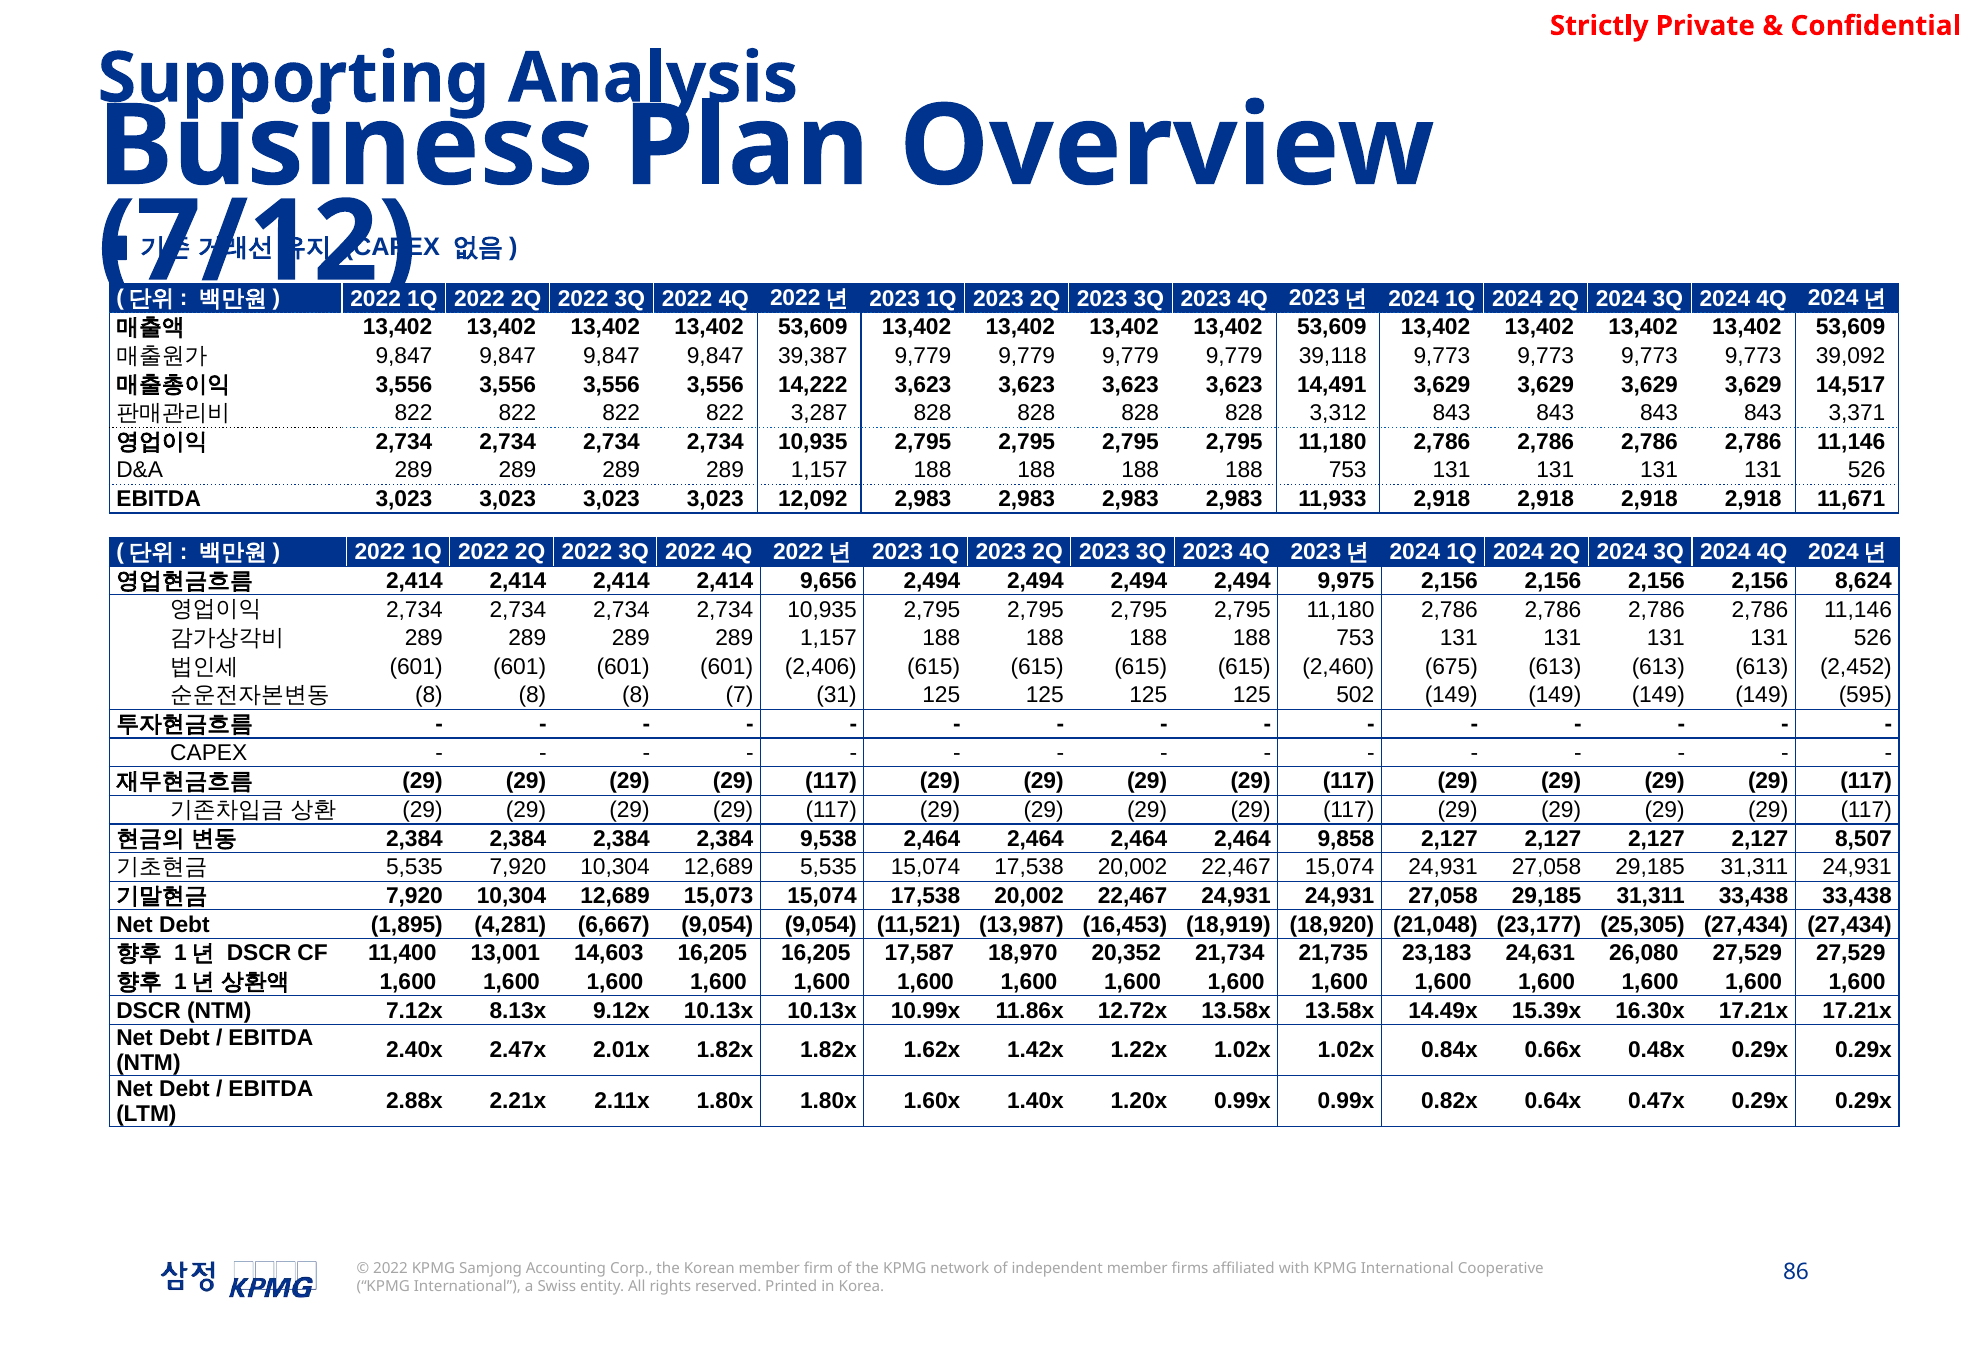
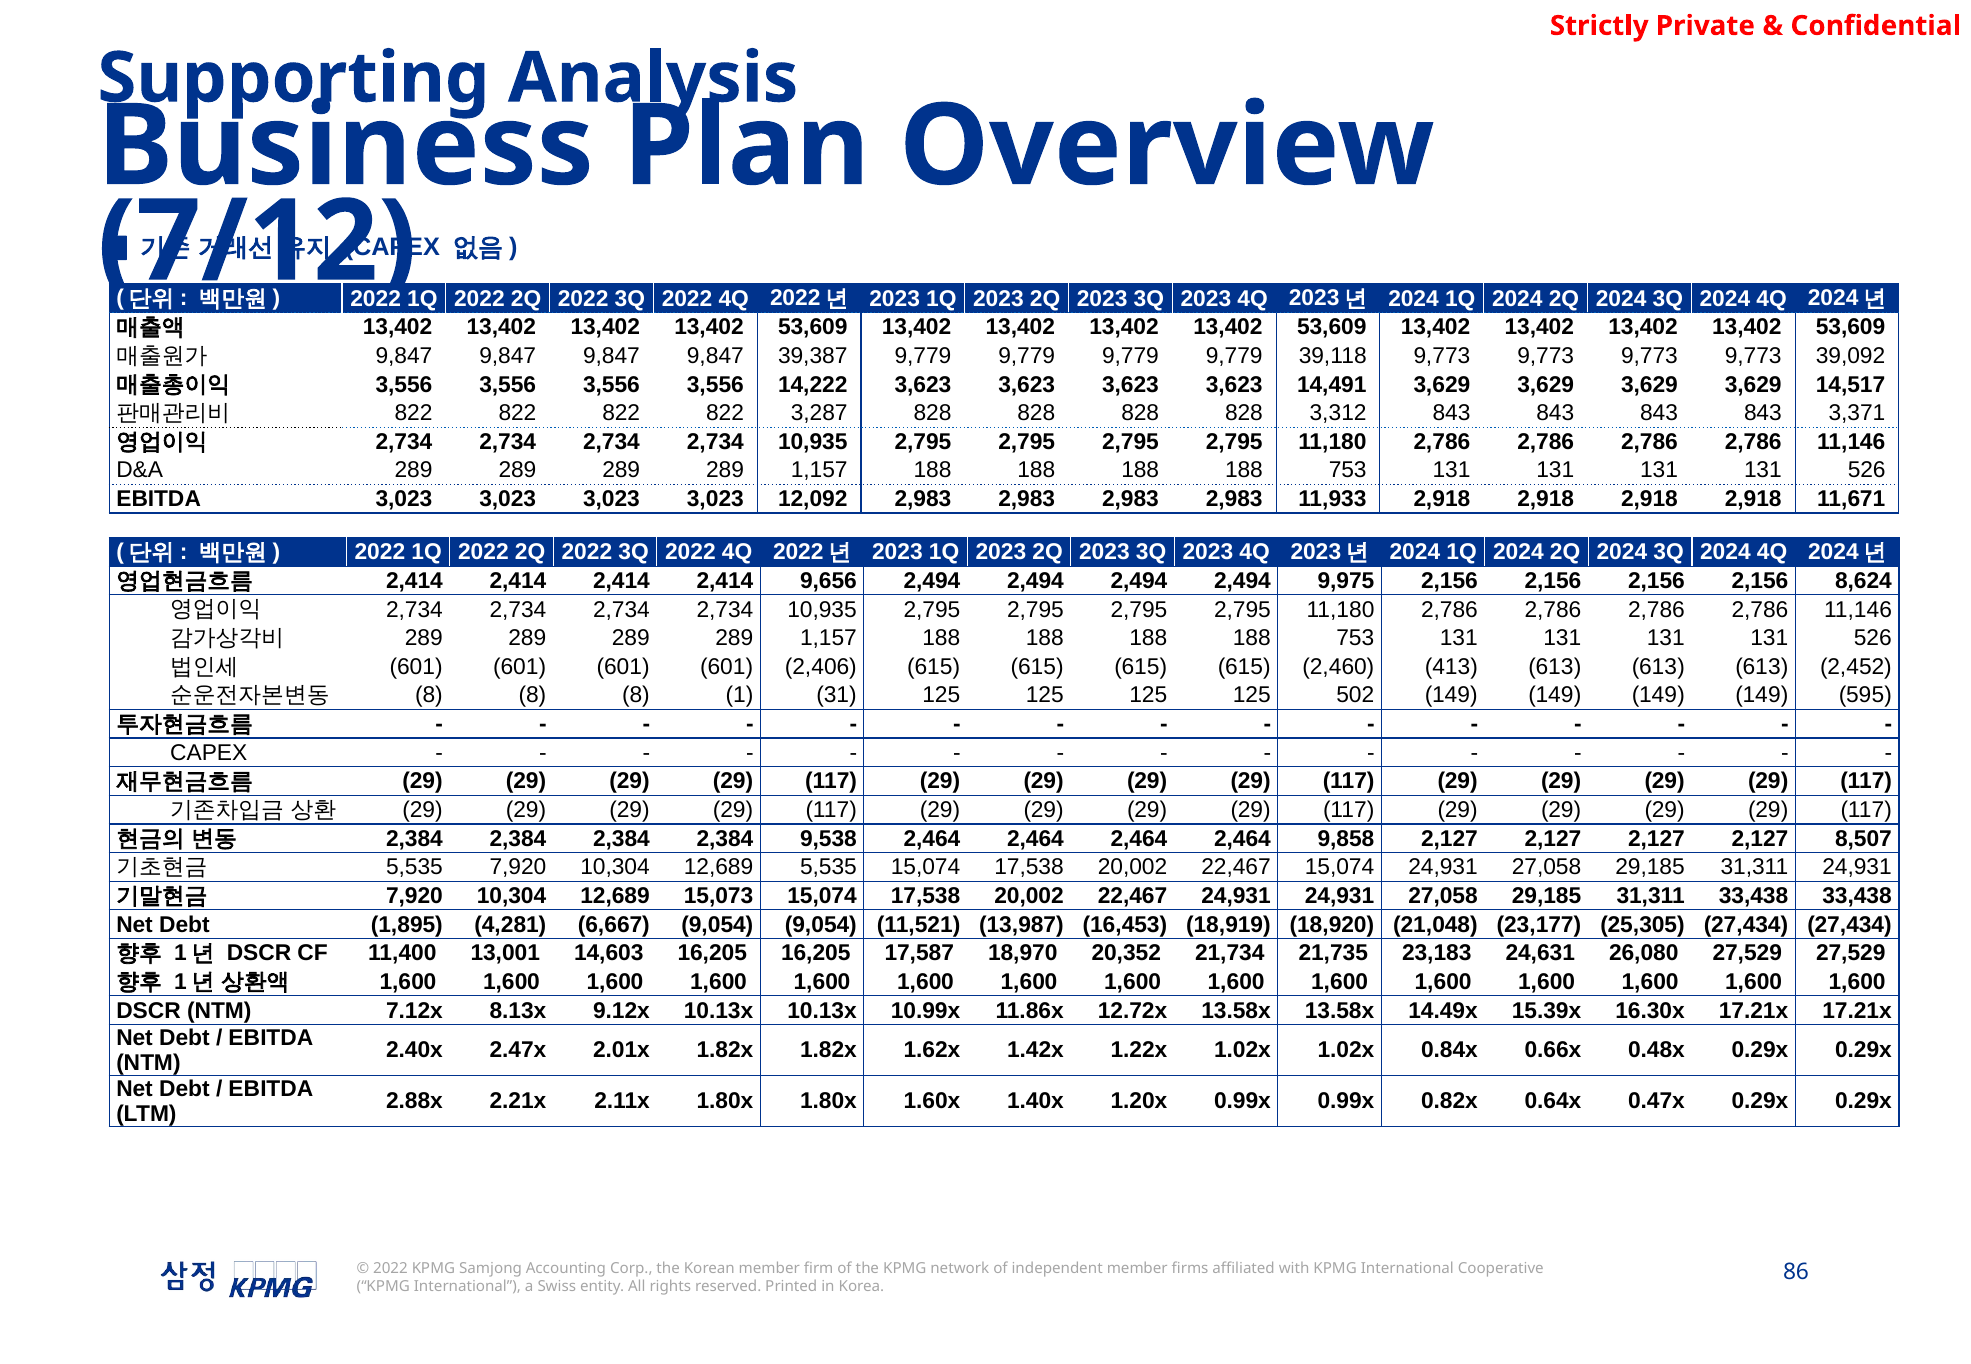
675: 675 -> 413
7: 7 -> 1
